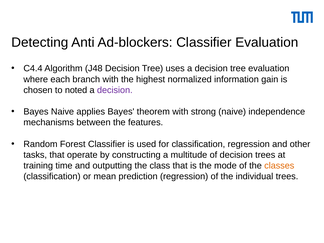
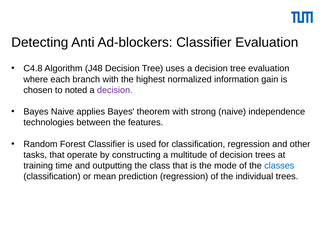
C4.4: C4.4 -> C4.8
mechanisms: mechanisms -> technologies
classes colour: orange -> blue
